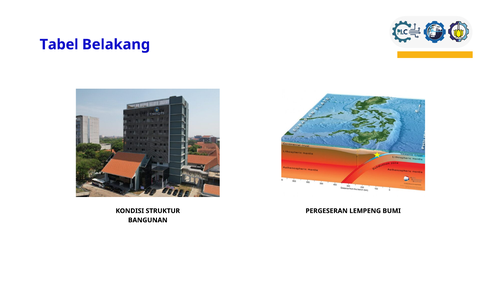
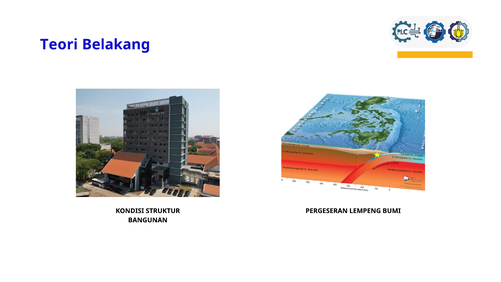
Tabel: Tabel -> Teori
